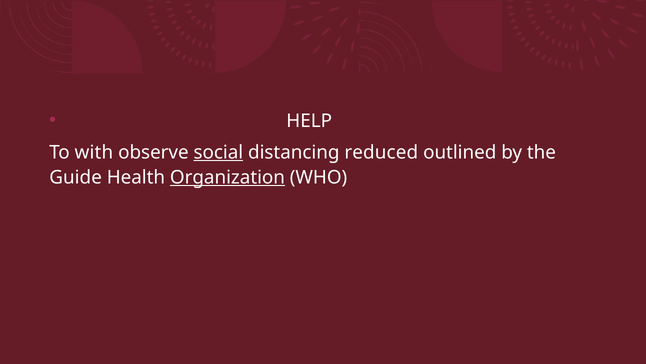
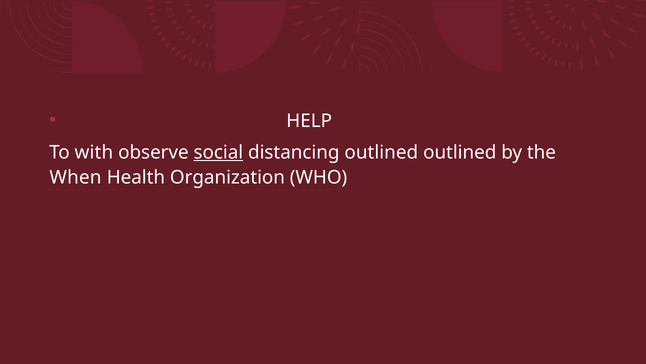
distancing reduced: reduced -> outlined
Guide: Guide -> When
Organization underline: present -> none
